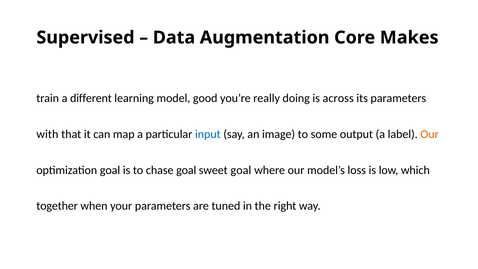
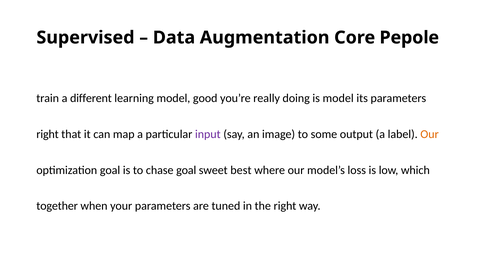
Makes: Makes -> Pepole
is across: across -> model
with at (47, 134): with -> right
input colour: blue -> purple
sweet goal: goal -> best
